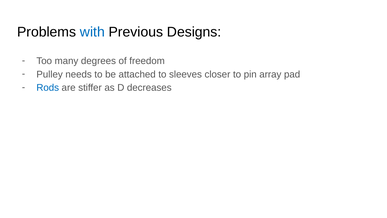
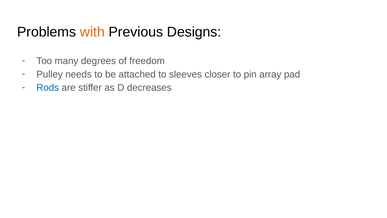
with colour: blue -> orange
